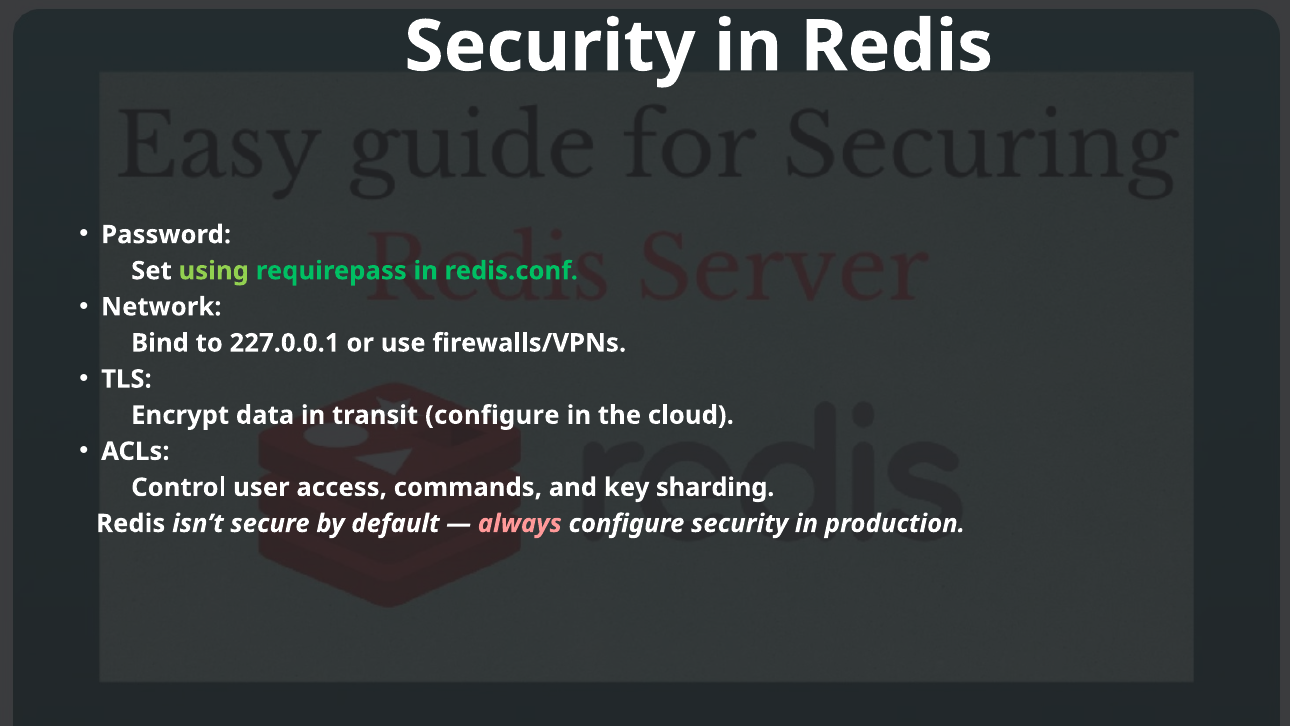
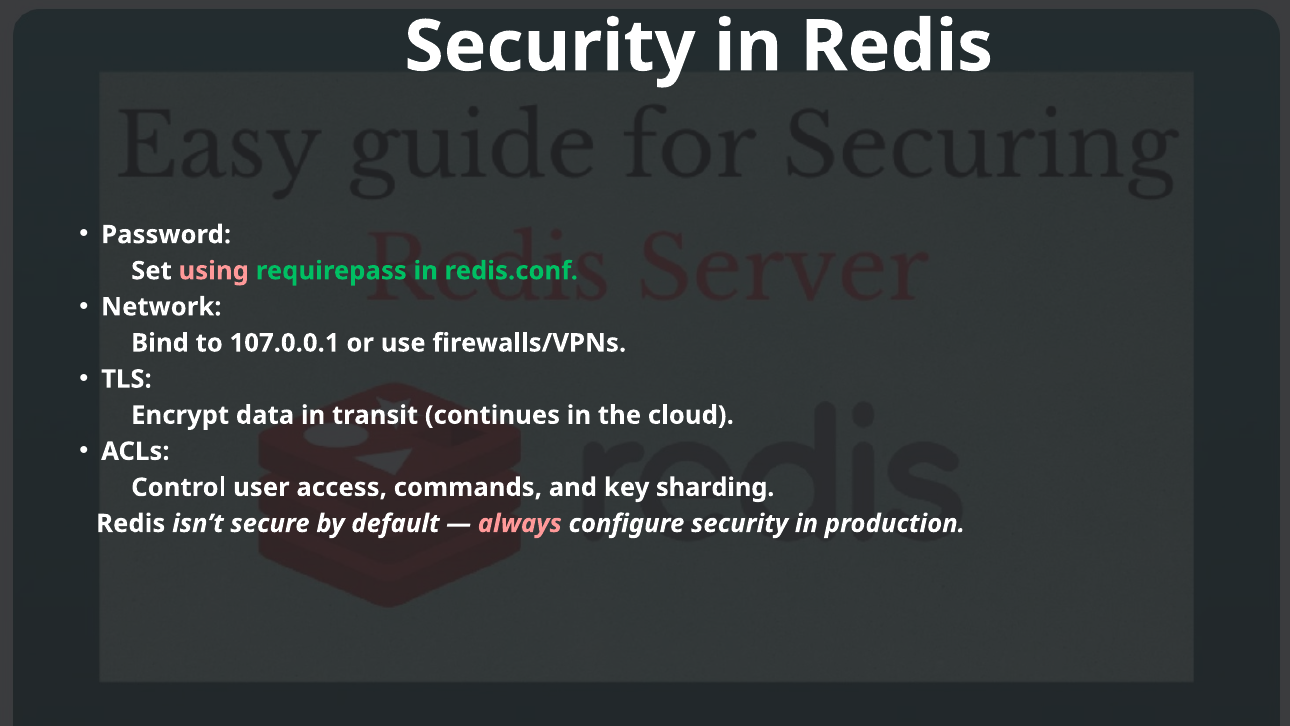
using colour: light green -> pink
227.0.0.1: 227.0.0.1 -> 107.0.0.1
transit configure: configure -> continues
